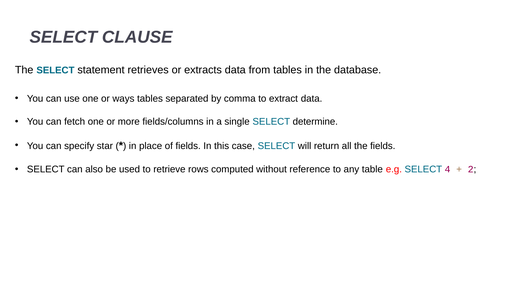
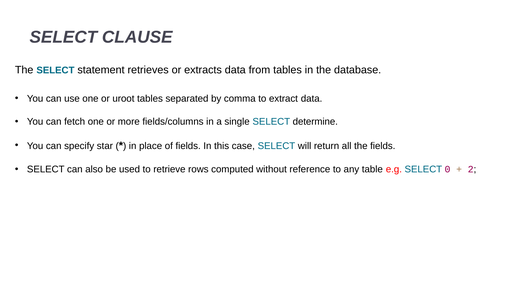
ways: ways -> uroot
4: 4 -> 0
